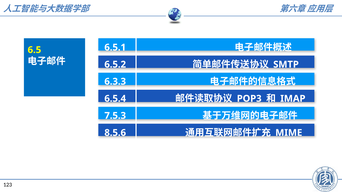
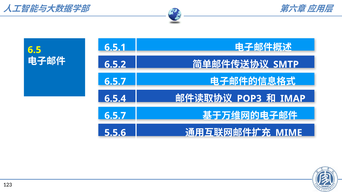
6.3.3 at (115, 82): 6.3.3 -> 6.5.7
7.5.3 at (115, 116): 7.5.3 -> 6.5.7
8.5.6: 8.5.6 -> 5.5.6
